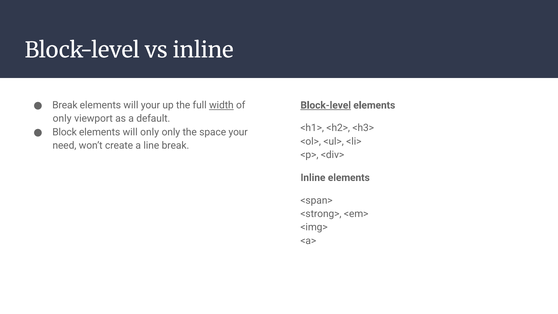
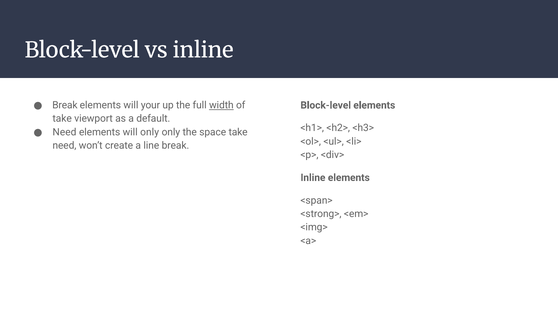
Block-level at (326, 105) underline: present -> none
only at (62, 119): only -> take
Block at (65, 132): Block -> Need
space your: your -> take
